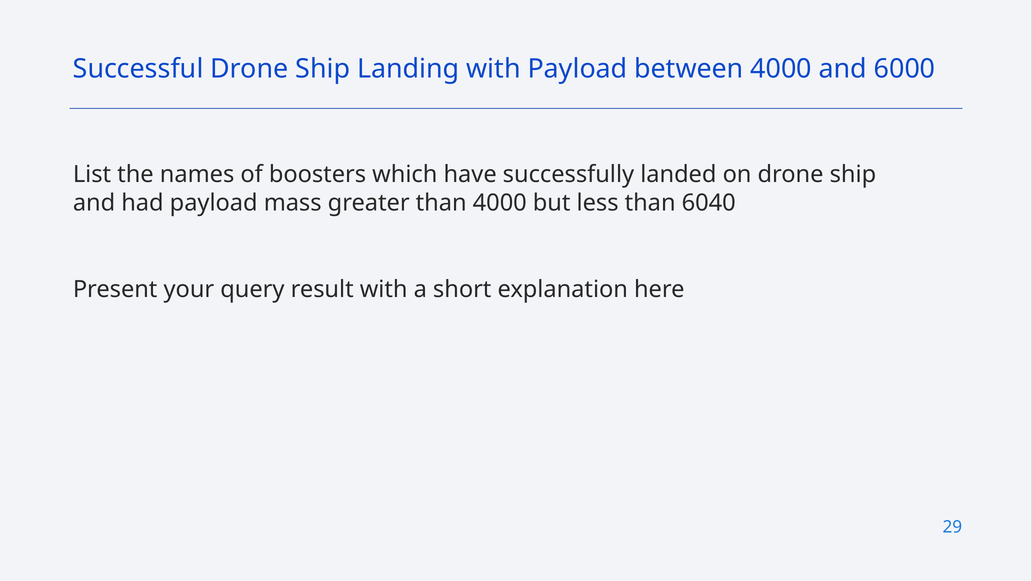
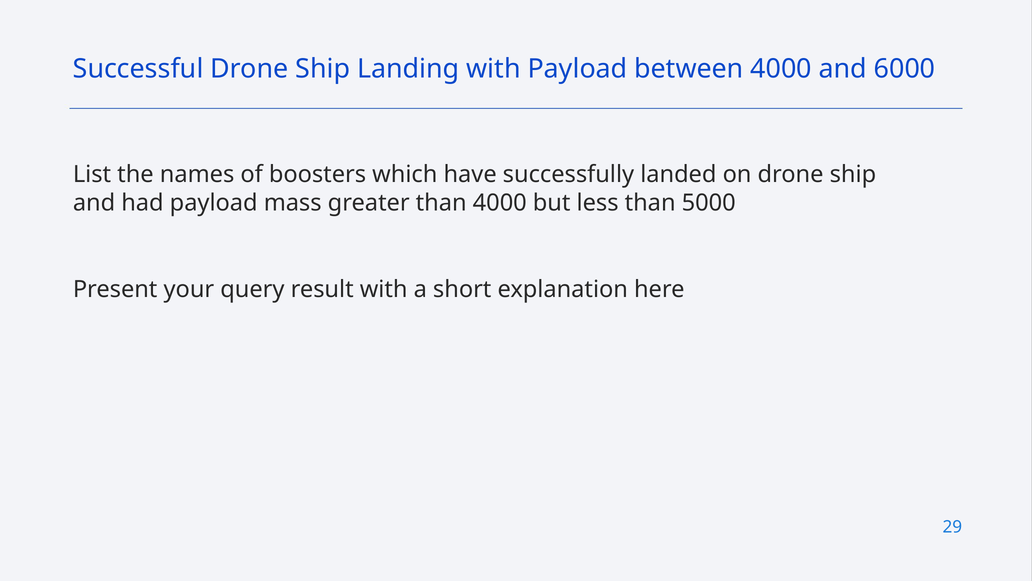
6040: 6040 -> 5000
